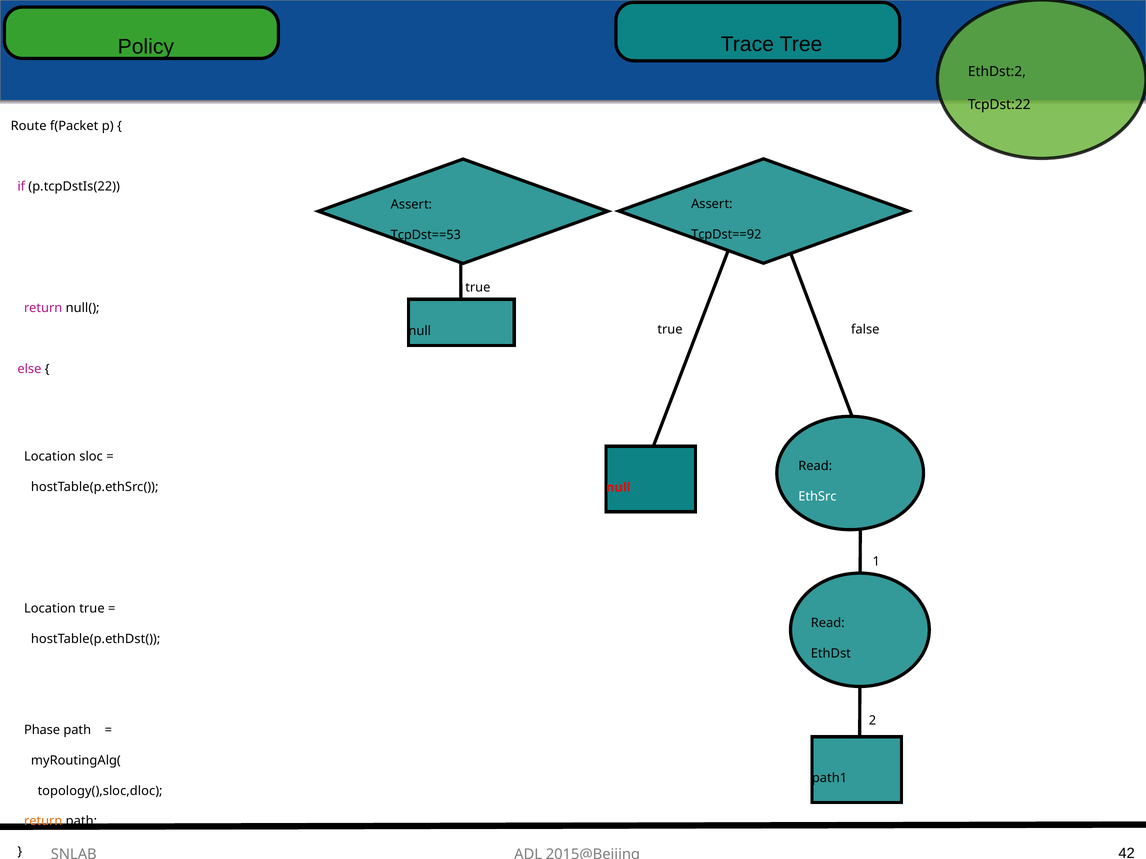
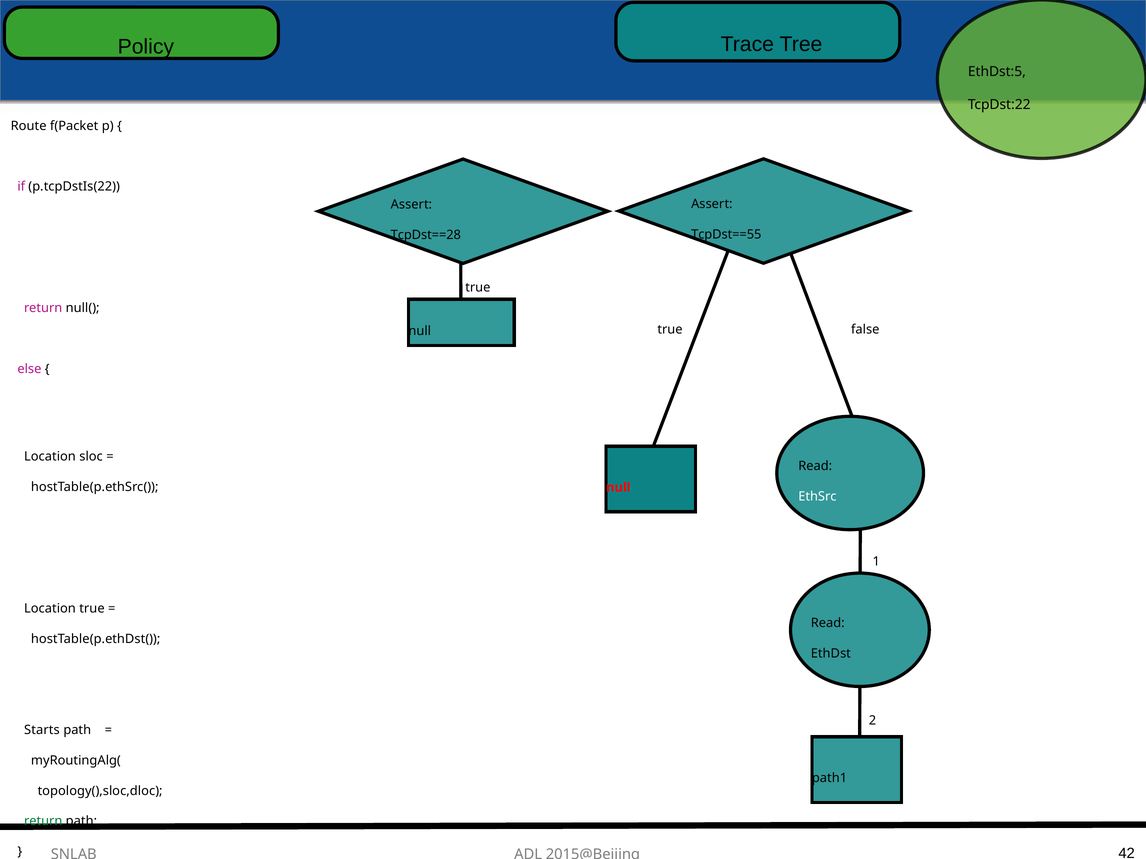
EthDst:2: EthDst:2 -> EthDst:5
TcpDst==92: TcpDst==92 -> TcpDst==55
TcpDst==53: TcpDst==53 -> TcpDst==28
Phase: Phase -> Starts
return at (43, 822) colour: orange -> green
